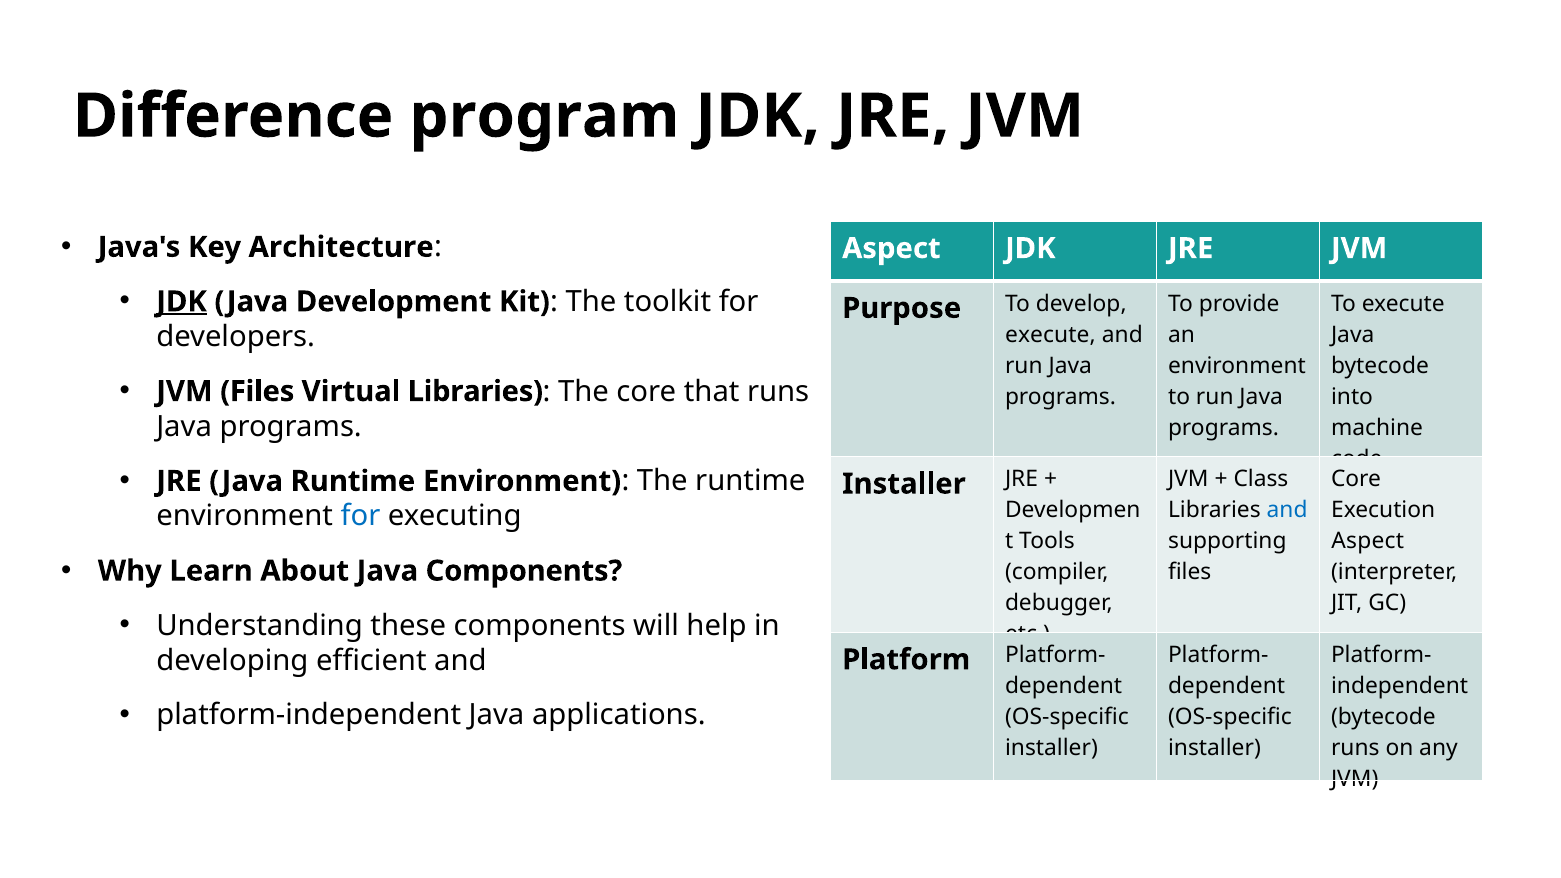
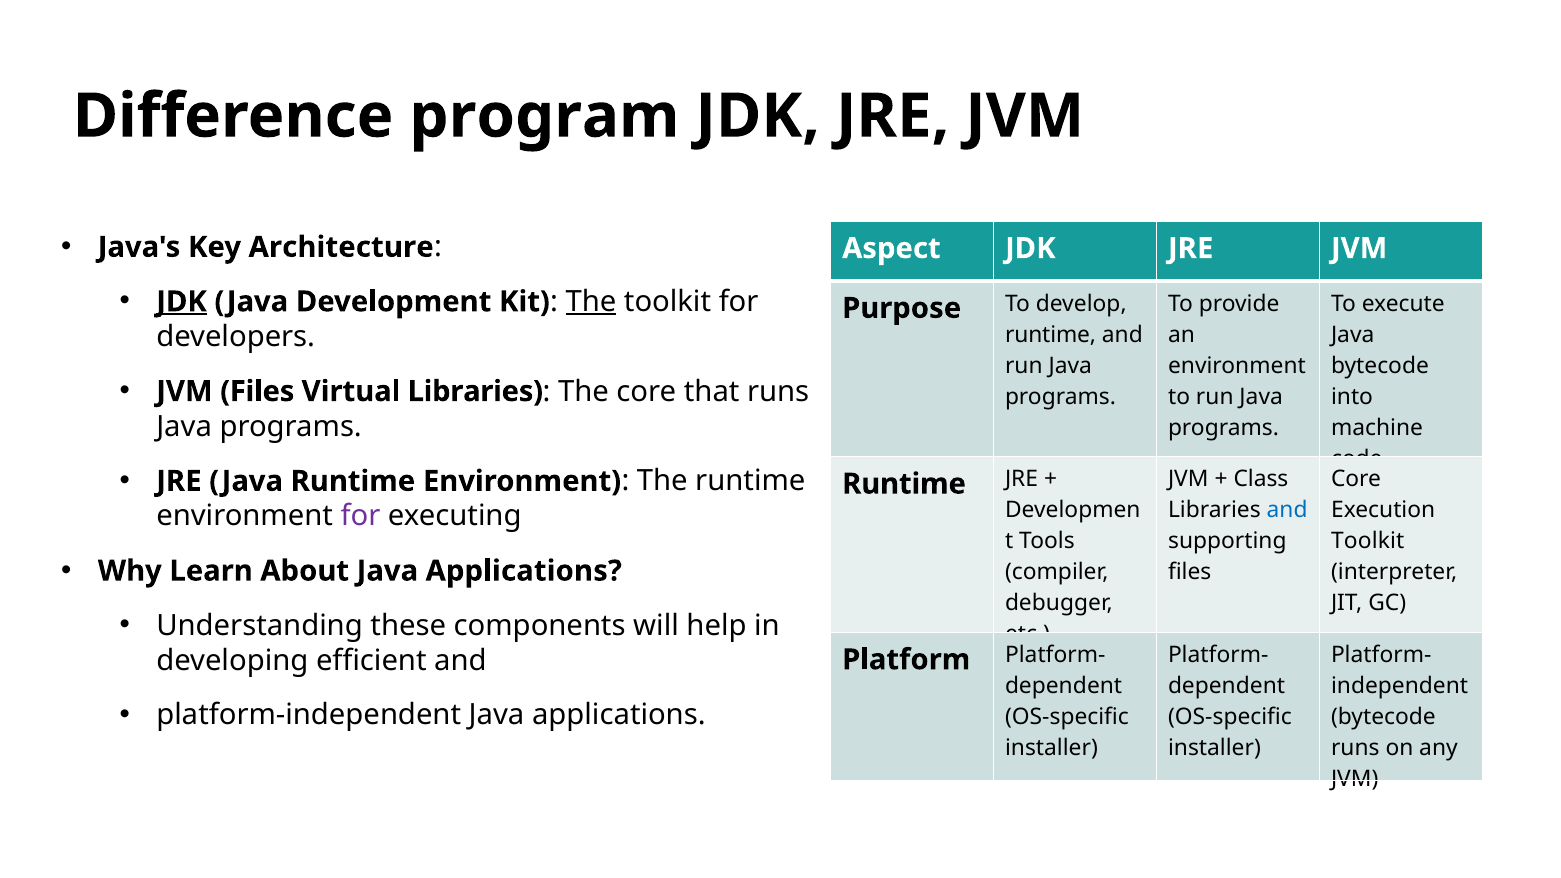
The at (591, 302) underline: none -> present
execute at (1050, 335): execute -> runtime
Installer at (904, 484): Installer -> Runtime
for at (360, 516) colour: blue -> purple
Aspect at (1368, 541): Aspect -> Toolkit
About Java Components: Components -> Applications
